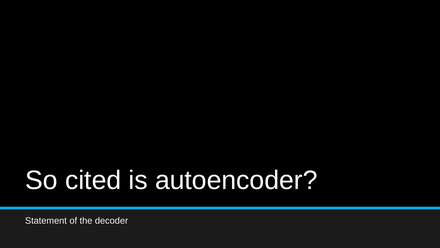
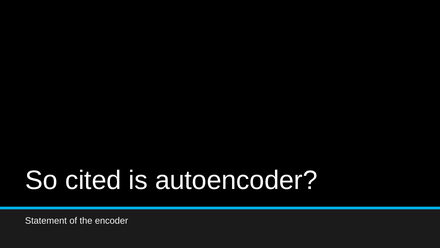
decoder: decoder -> encoder
